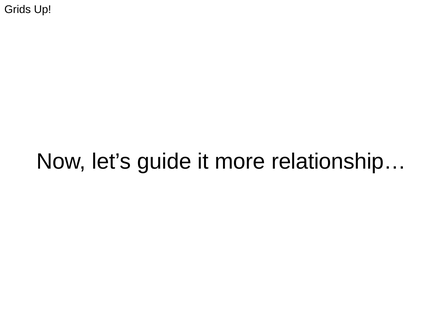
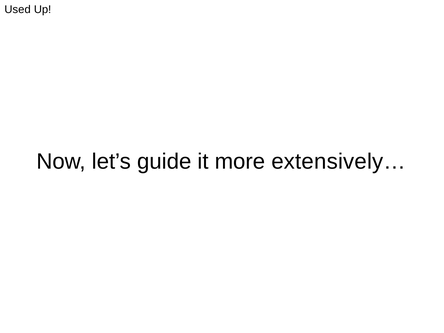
Grids: Grids -> Used
relationship…: relationship… -> extensively…
